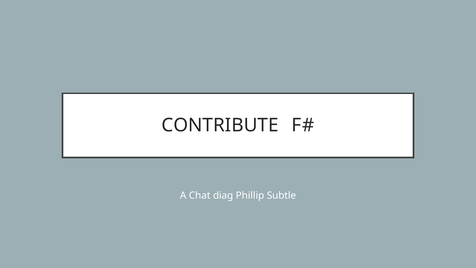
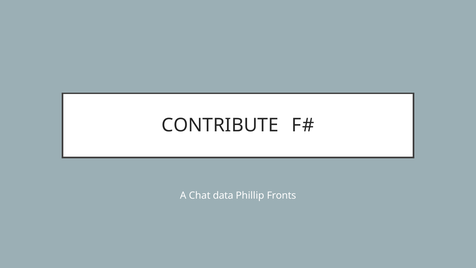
diag: diag -> data
Subtle: Subtle -> Fronts
